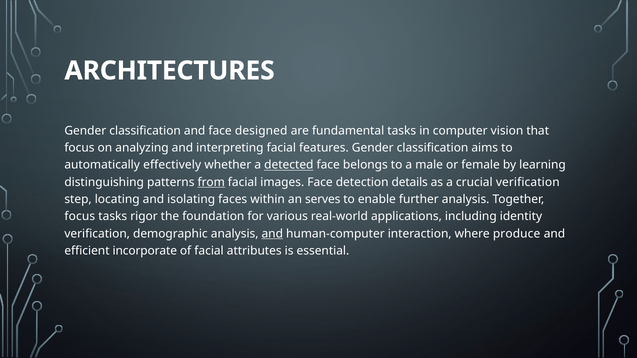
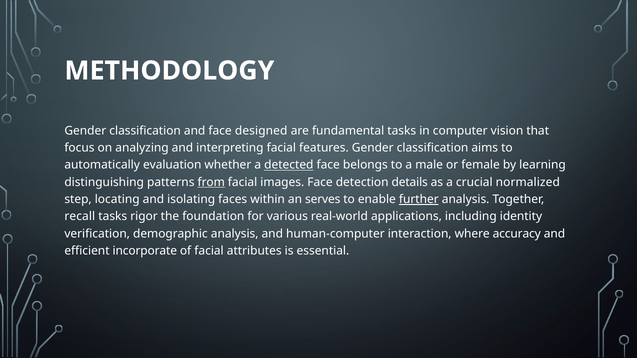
ARCHITECTURES: ARCHITECTURES -> METHODOLOGY
effectively: effectively -> evaluation
crucial verification: verification -> normalized
further underline: none -> present
focus at (80, 217): focus -> recall
and at (272, 234) underline: present -> none
produce: produce -> accuracy
